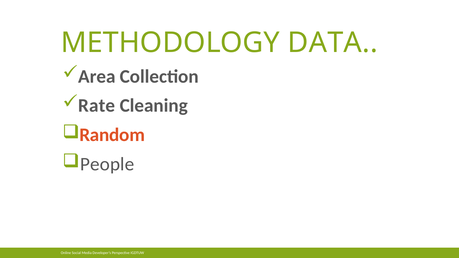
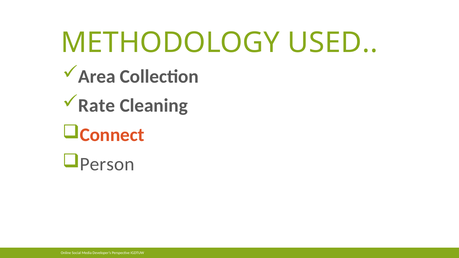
DATA: DATA -> USED
Random: Random -> Connect
People: People -> Person
